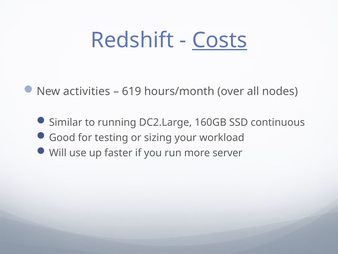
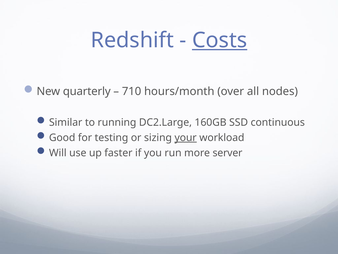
activities: activities -> quarterly
619: 619 -> 710
your underline: none -> present
